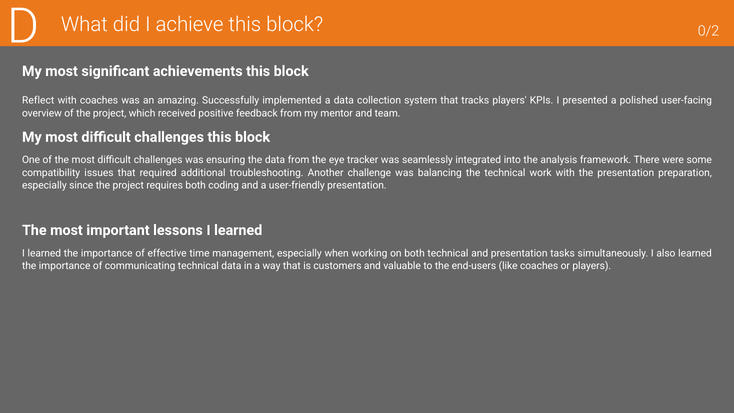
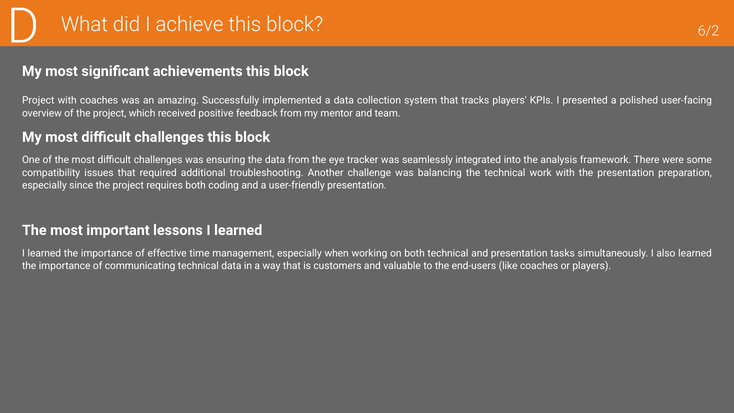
0/2: 0/2 -> 6/2
Reflect at (38, 101): Reflect -> Project
